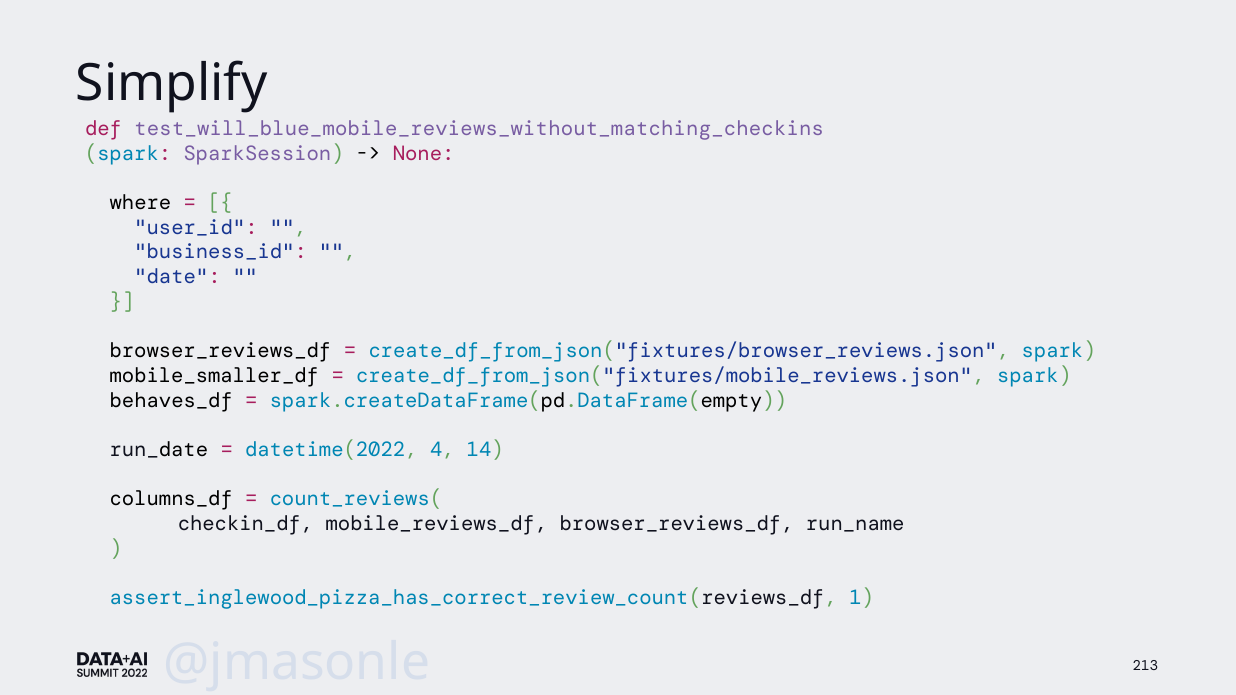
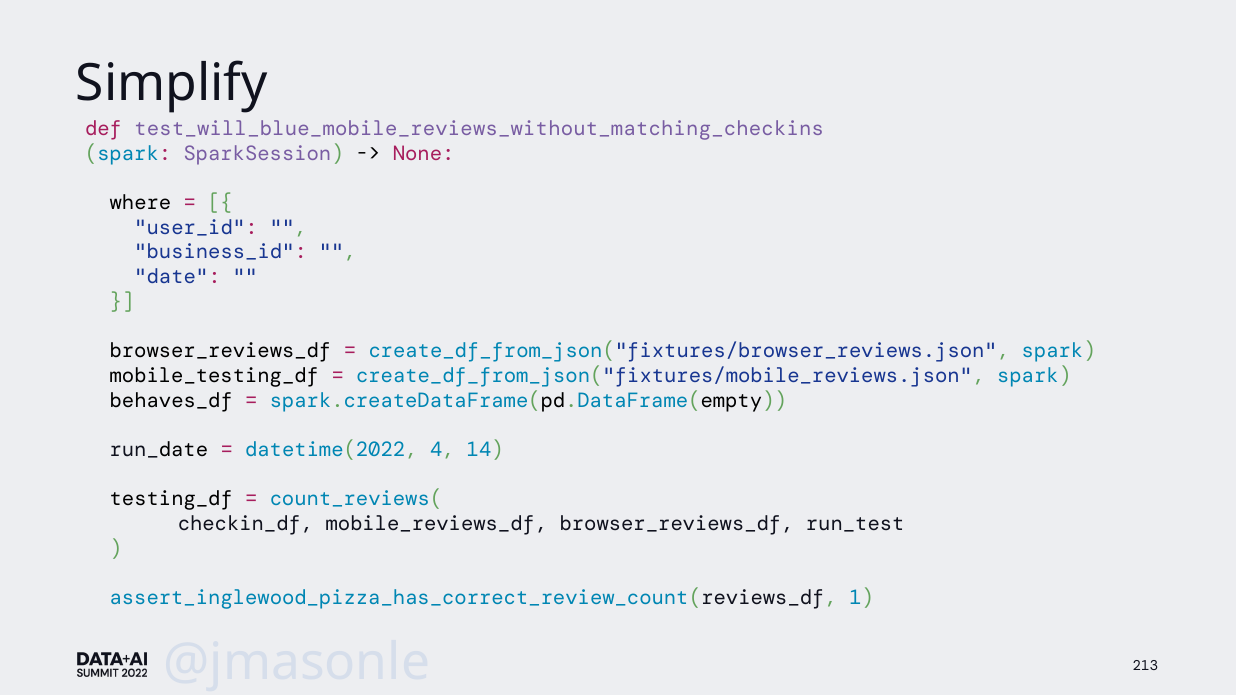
mobile_smaller_df: mobile_smaller_df -> mobile_testing_df
columns_df: columns_df -> testing_df
run_name: run_name -> run_test
